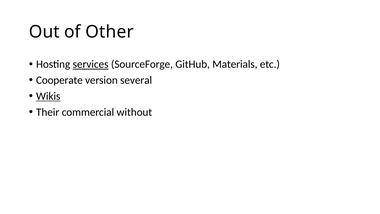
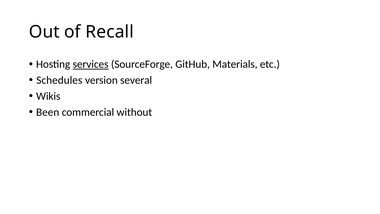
Other: Other -> Recall
Cooperate: Cooperate -> Schedules
Wikis underline: present -> none
Their: Their -> Been
